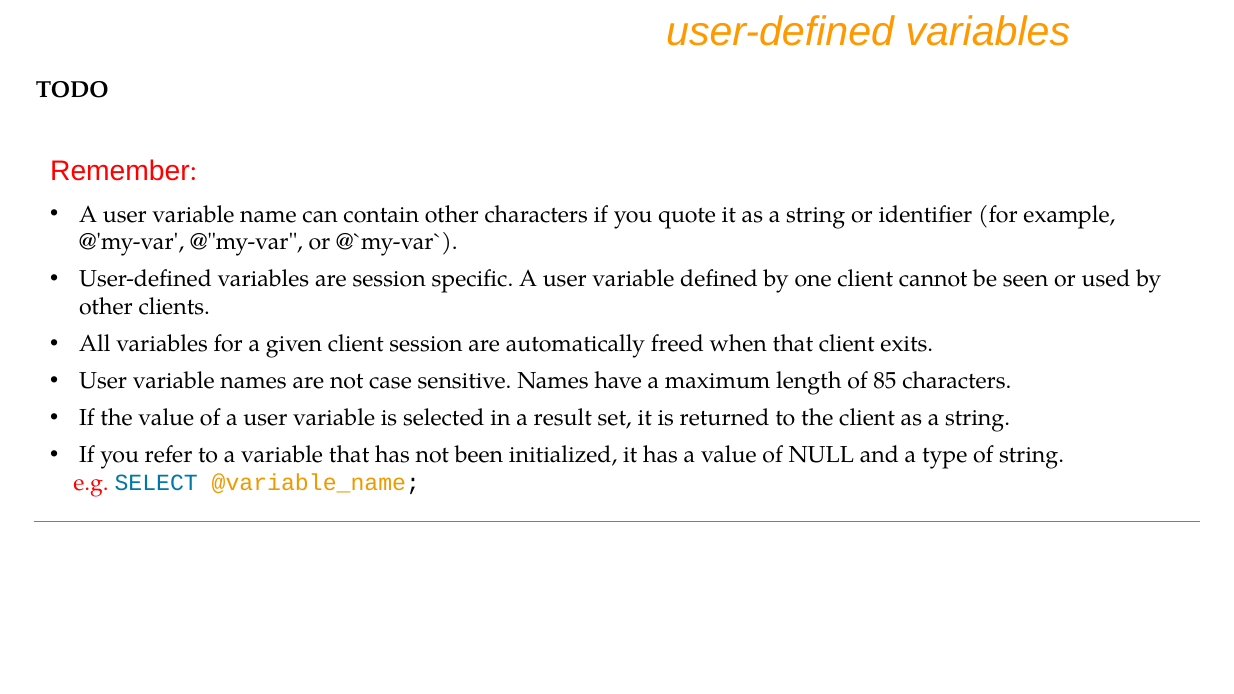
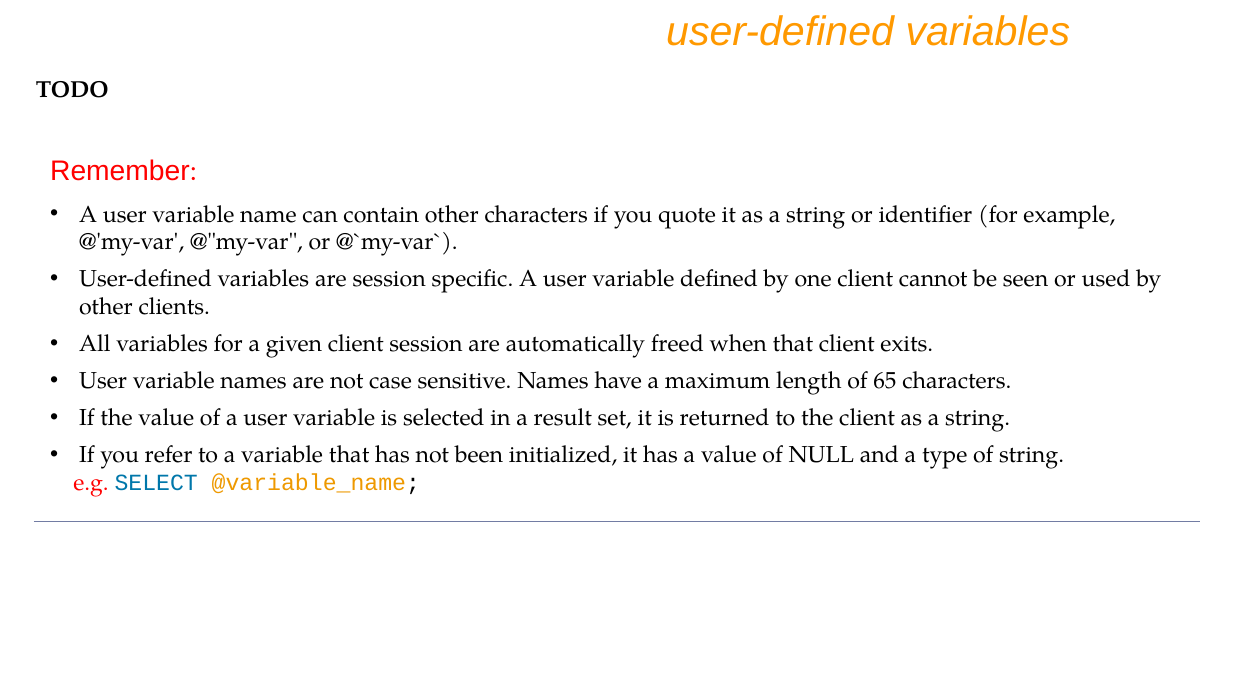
85: 85 -> 65
